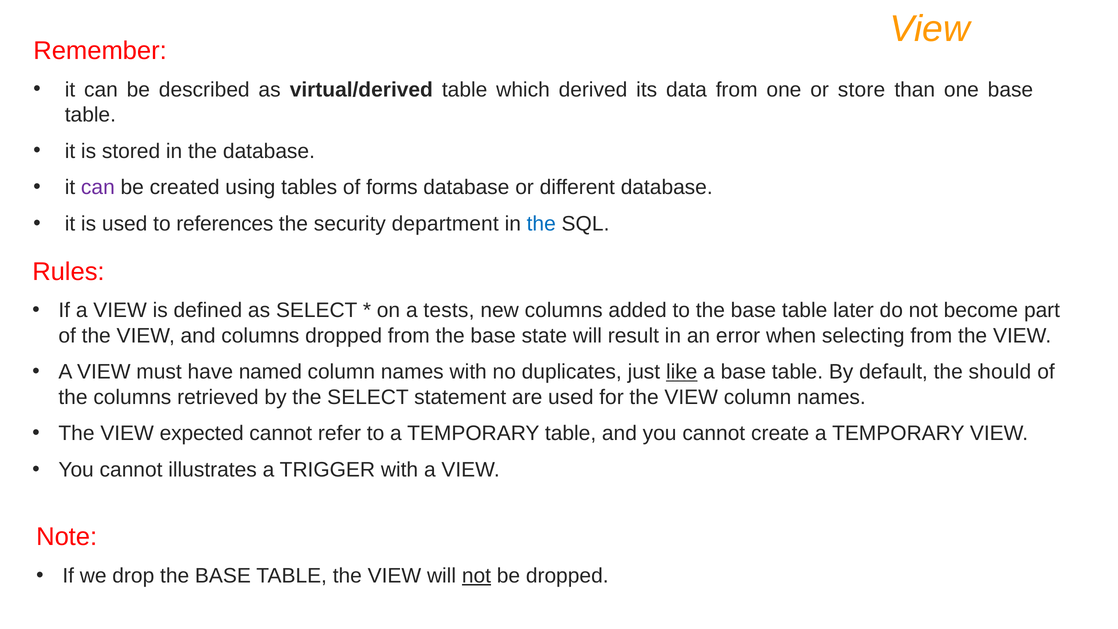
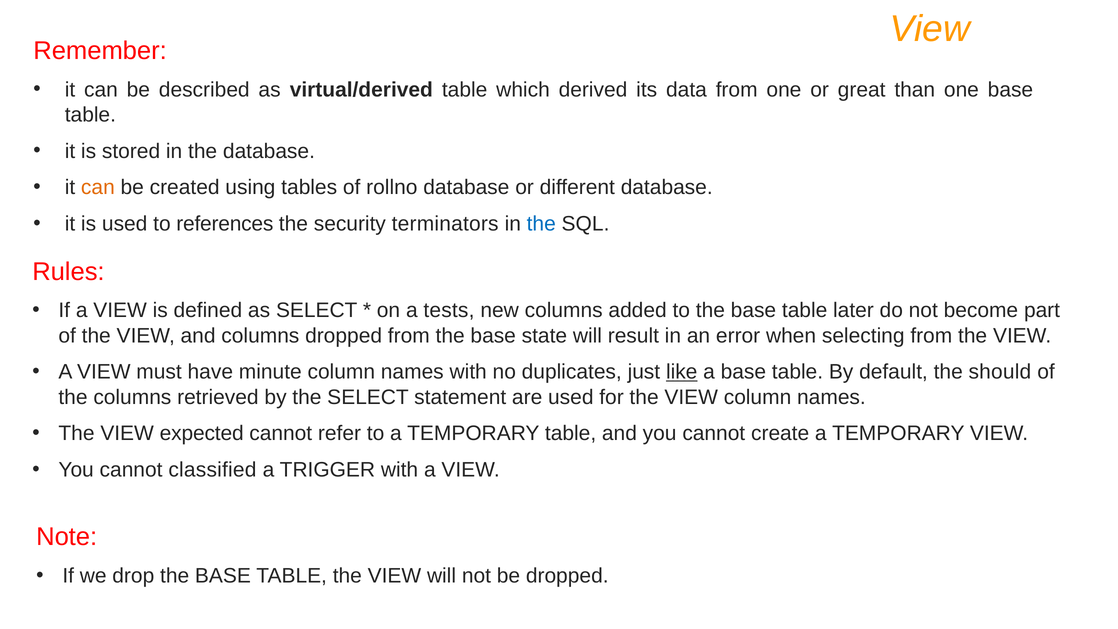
store: store -> great
can at (98, 187) colour: purple -> orange
forms: forms -> rollno
department: department -> terminators
named: named -> minute
illustrates: illustrates -> classified
not at (476, 576) underline: present -> none
